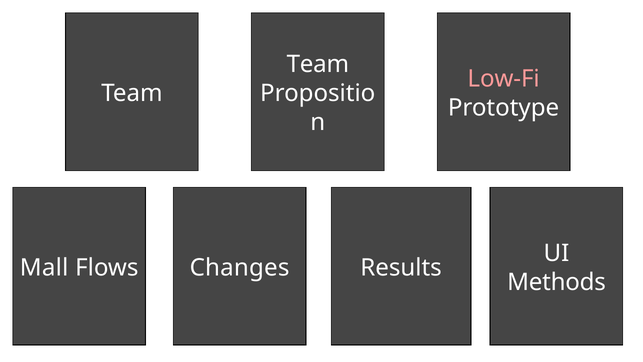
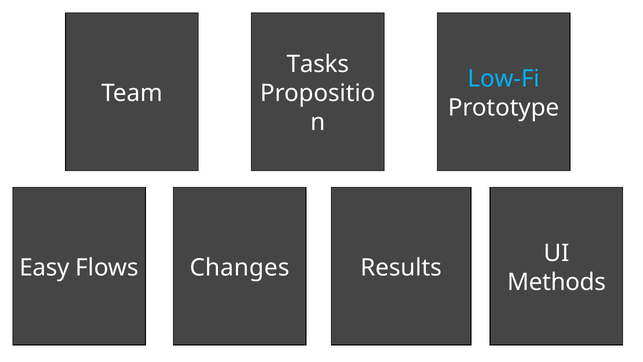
Team at (318, 64): Team -> Tasks
Low-Fi colour: pink -> light blue
Mall: Mall -> Easy
